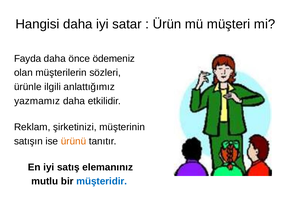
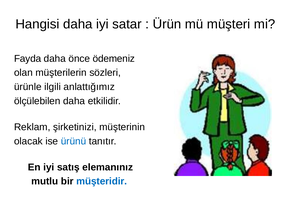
yazmamız: yazmamız -> ölçülebilen
satışın: satışın -> olacak
ürünü colour: orange -> blue
